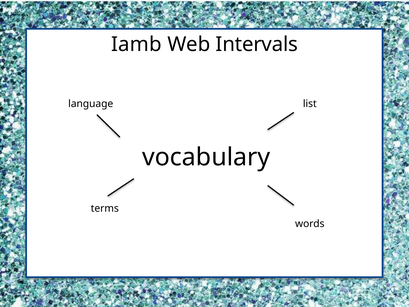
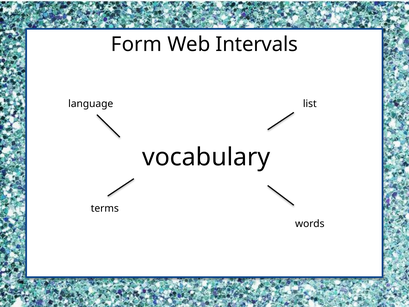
Iamb: Iamb -> Form
